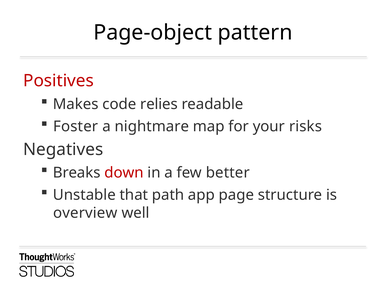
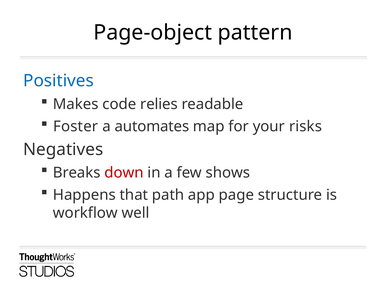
Positives colour: red -> blue
nightmare: nightmare -> automates
better: better -> shows
Unstable: Unstable -> Happens
overview: overview -> workflow
